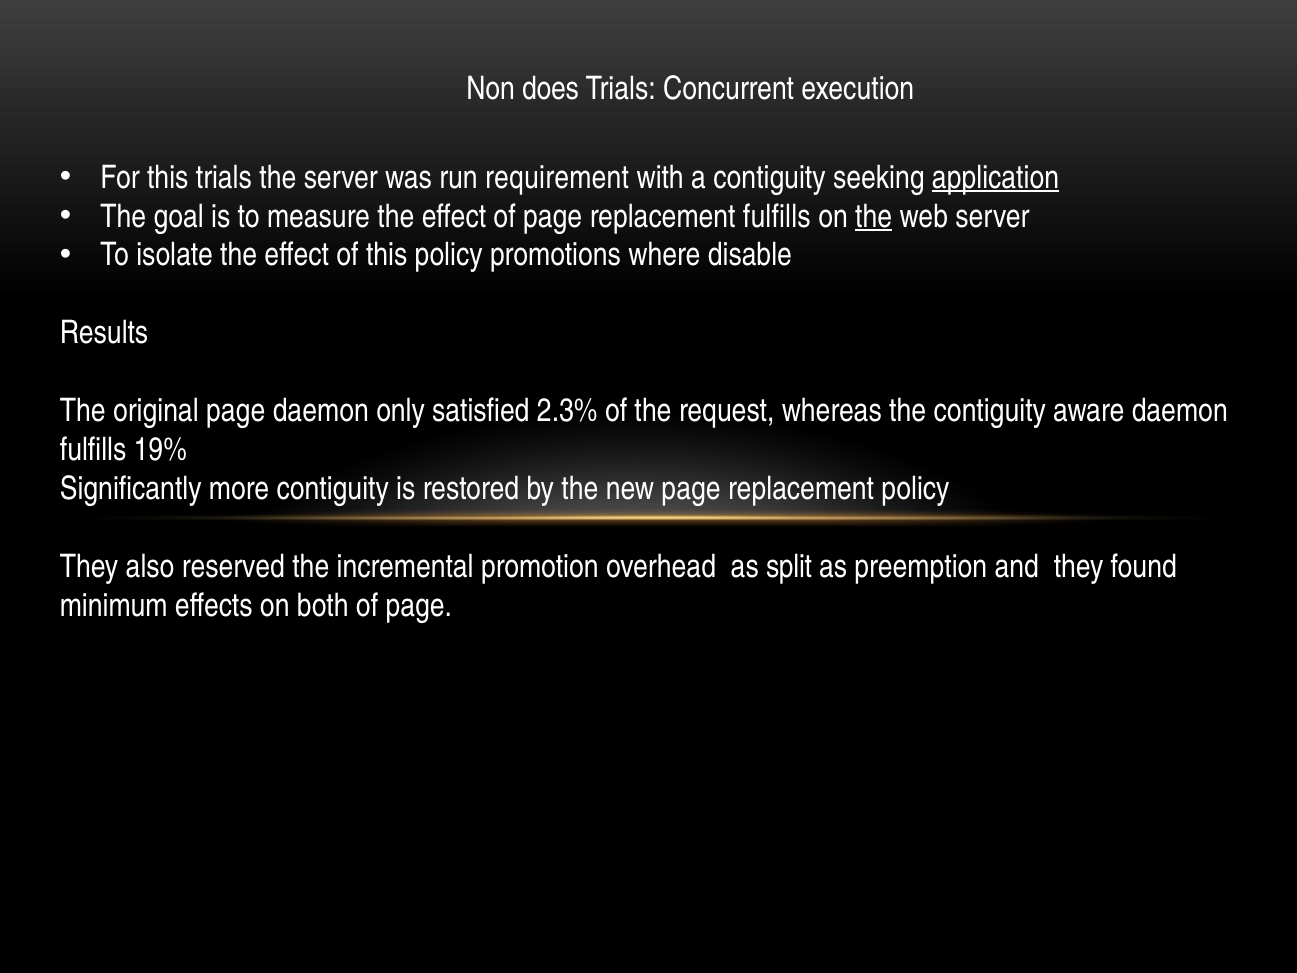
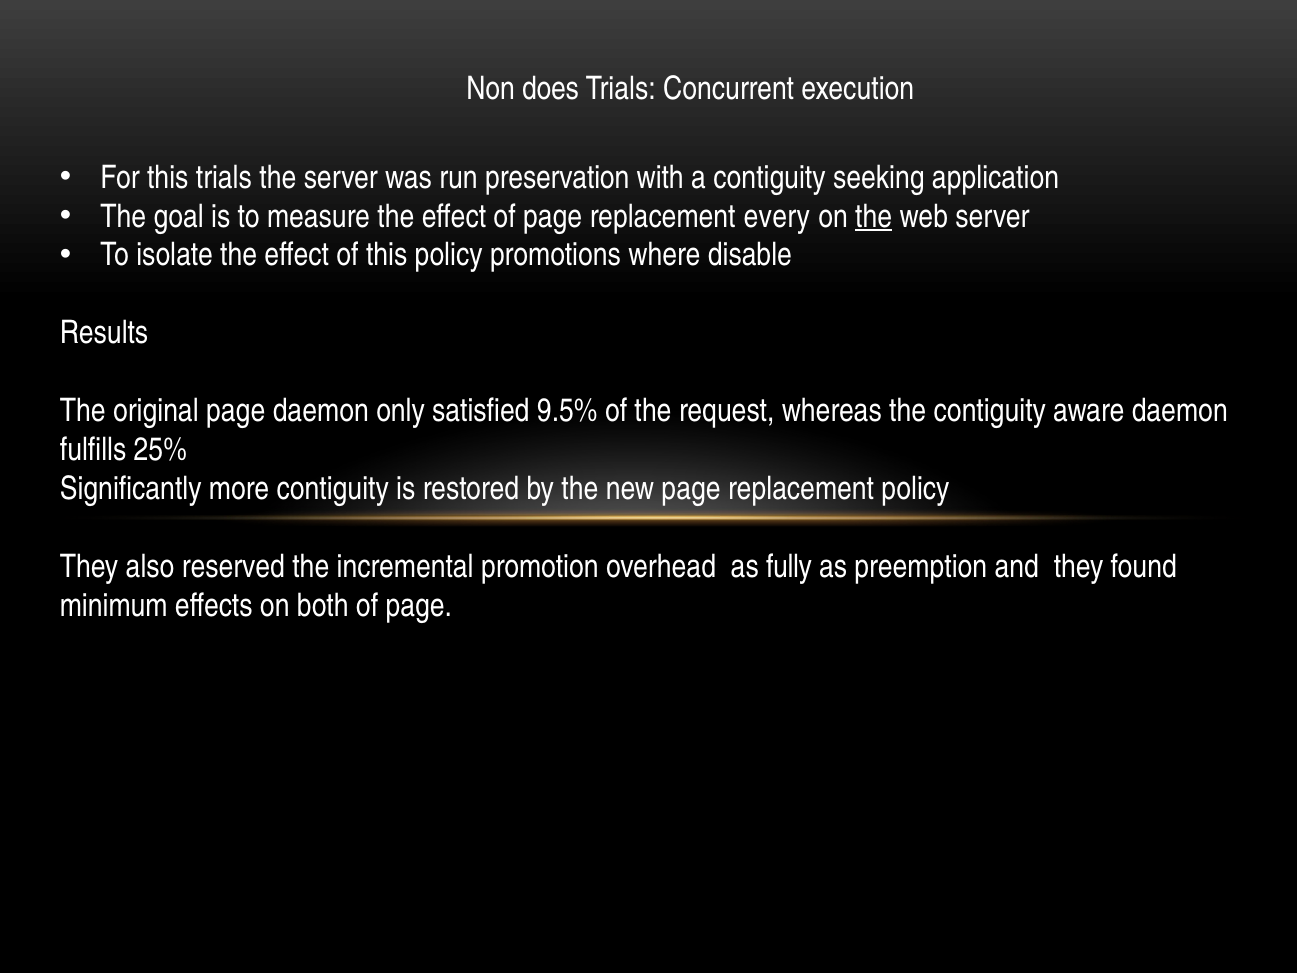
requirement: requirement -> preservation
application underline: present -> none
replacement fulfills: fulfills -> every
2.3%: 2.3% -> 9.5%
19%: 19% -> 25%
split: split -> fully
